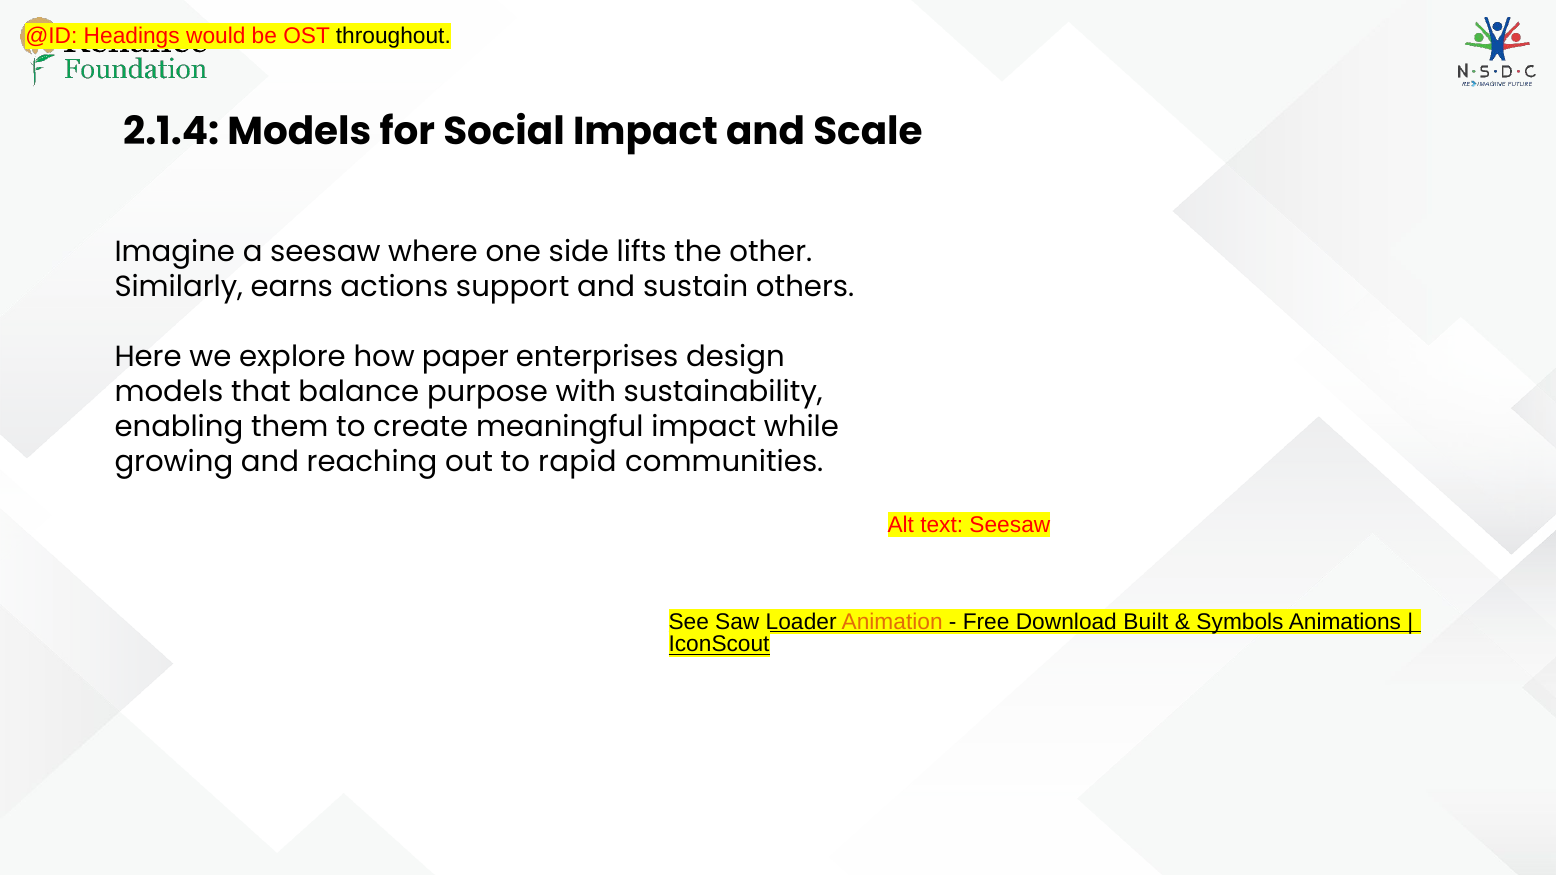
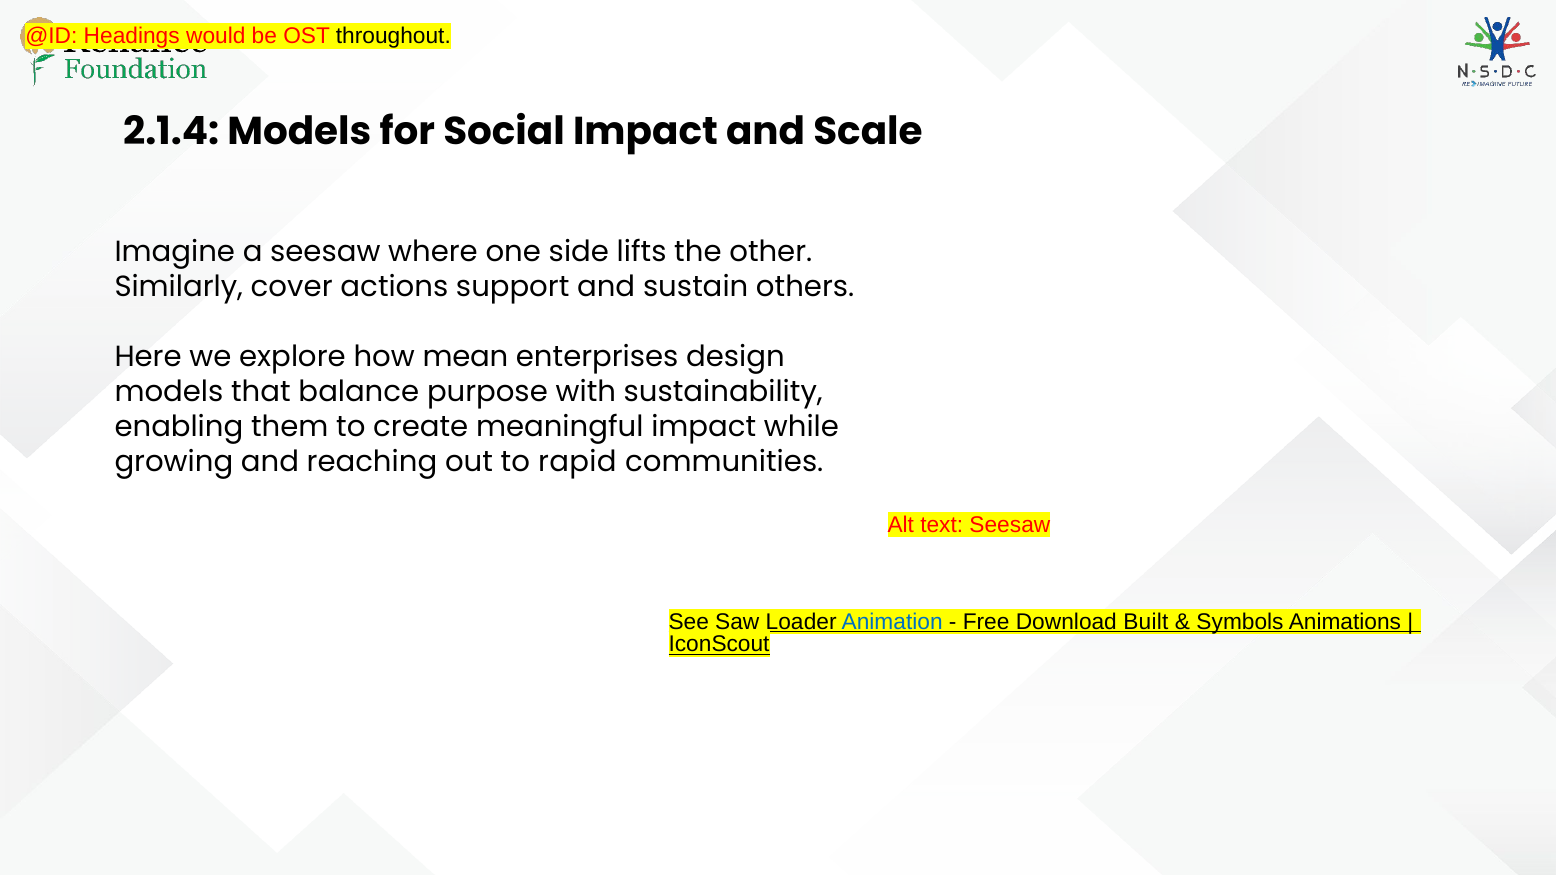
earns: earns -> cover
paper: paper -> mean
Animation colour: orange -> blue
